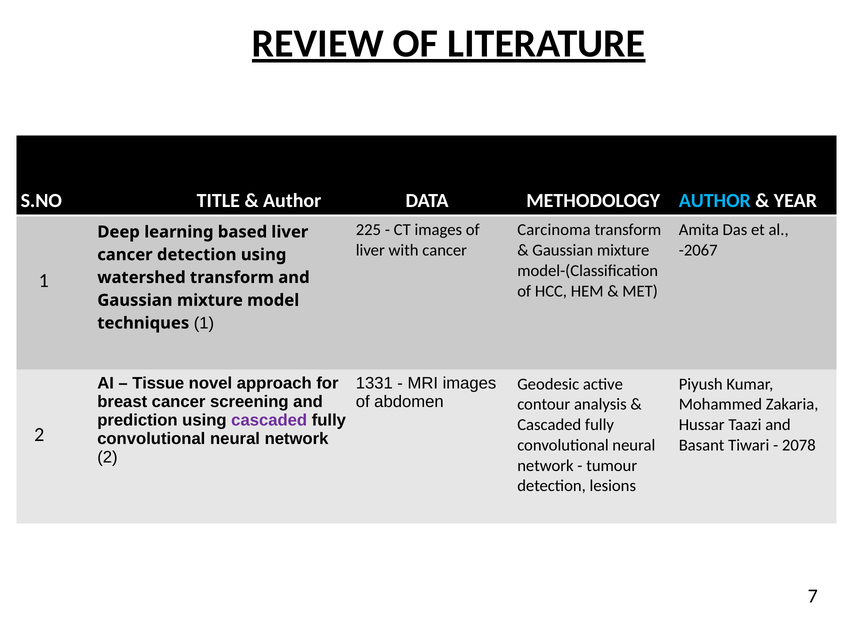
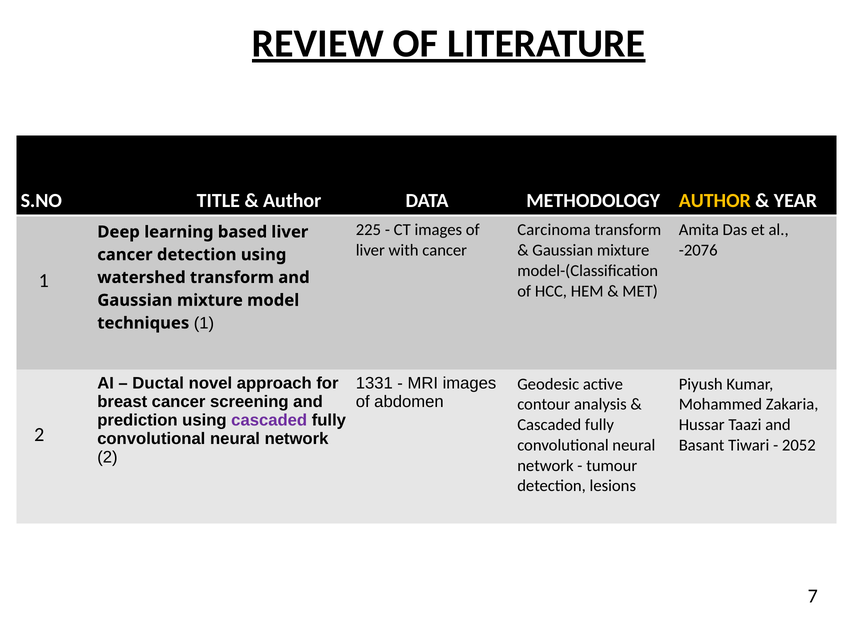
AUTHOR at (715, 201) colour: light blue -> yellow
-2067: -2067 -> -2076
Tissue: Tissue -> Ductal
2078: 2078 -> 2052
